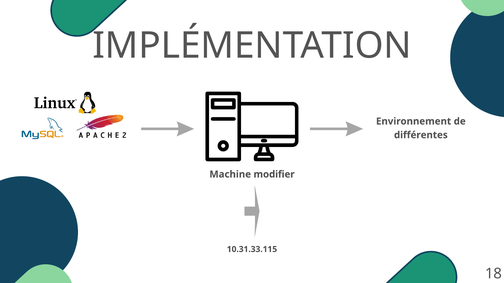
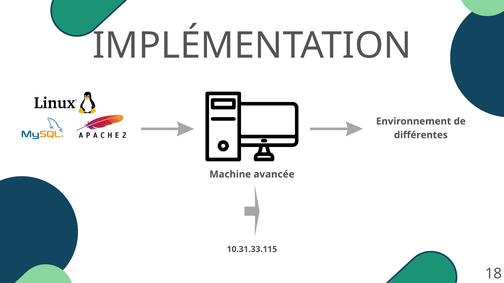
modifier: modifier -> avancée
